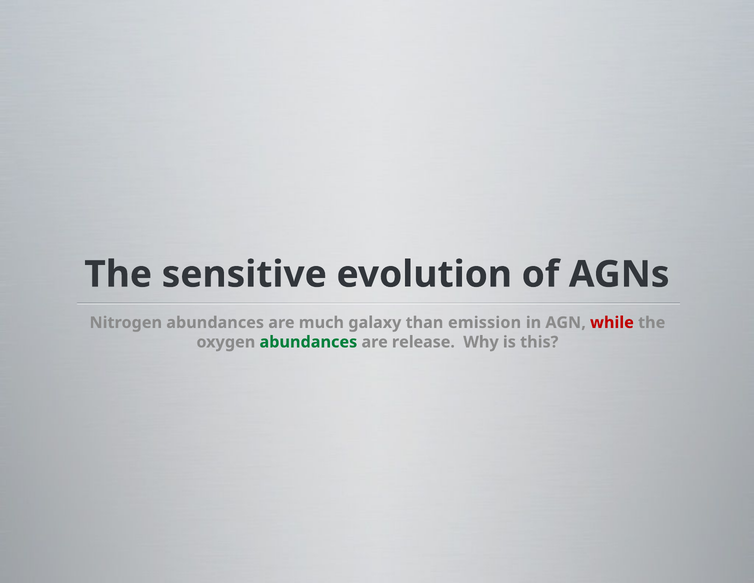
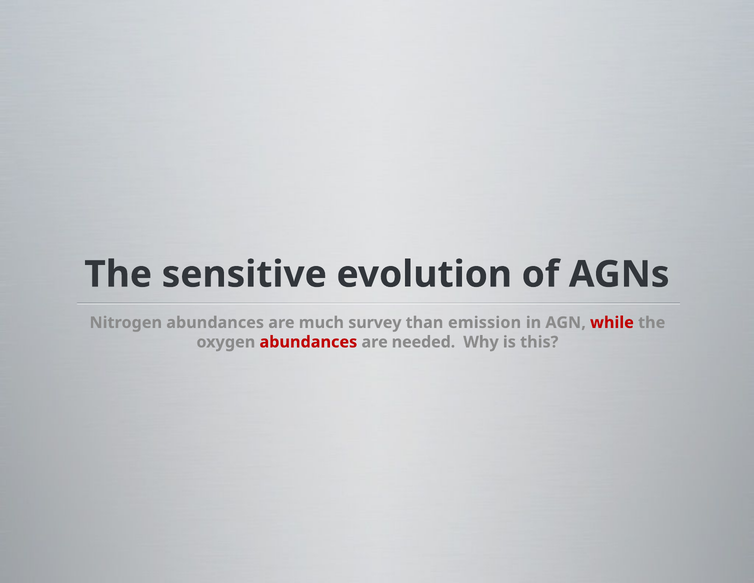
galaxy: galaxy -> survey
abundances at (308, 342) colour: green -> red
release: release -> needed
